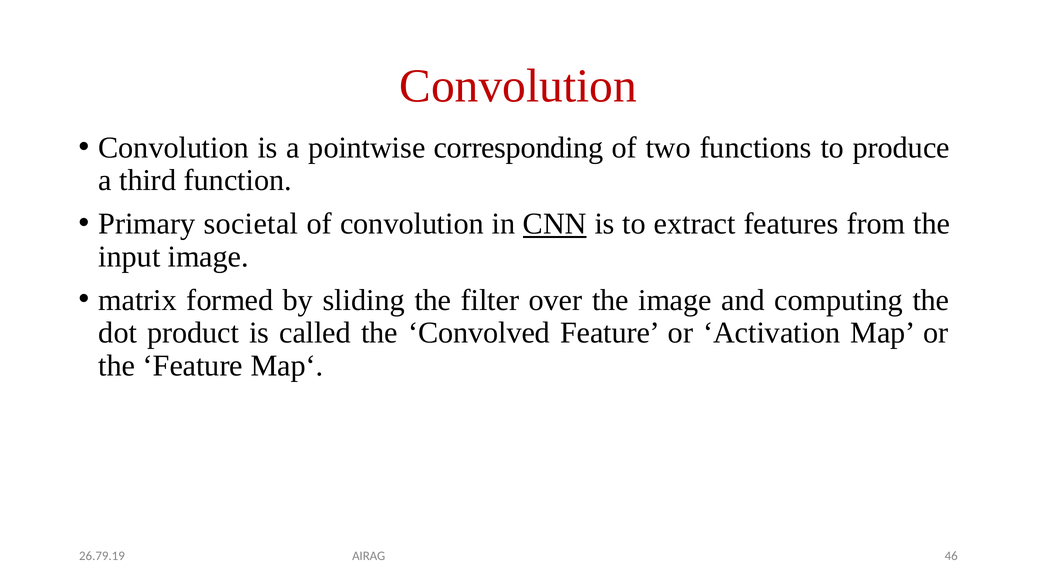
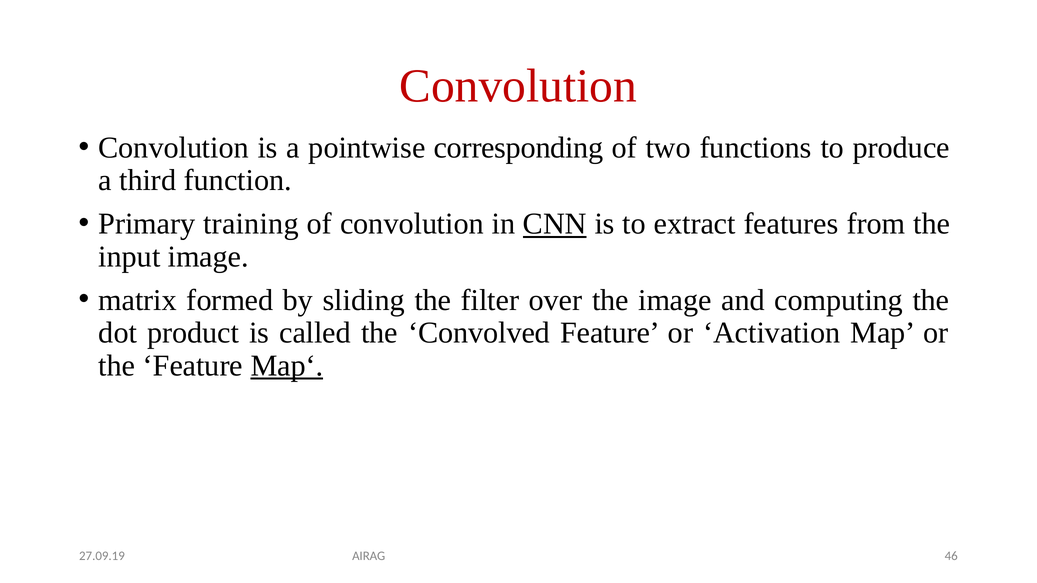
societal: societal -> training
Map‘ underline: none -> present
26.79.19: 26.79.19 -> 27.09.19
